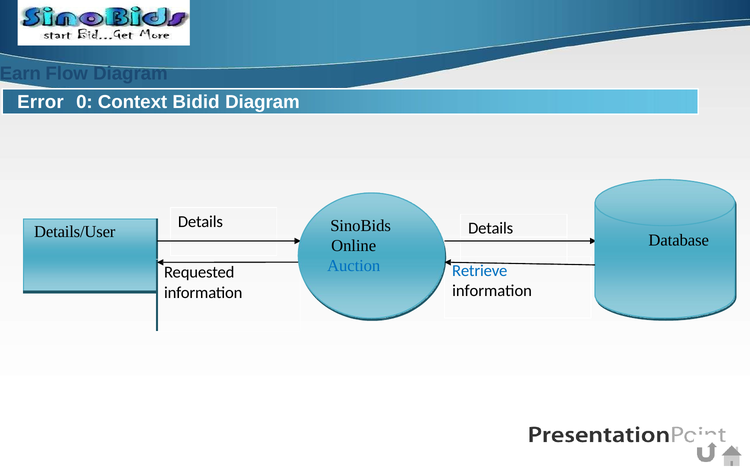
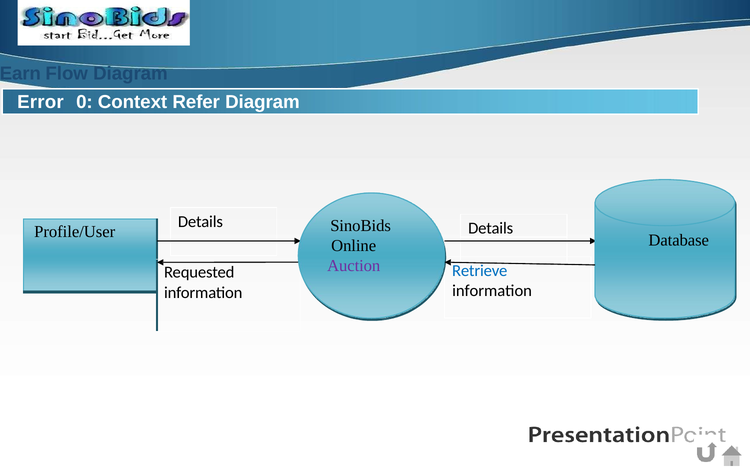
Bidid: Bidid -> Refer
Details/User: Details/User -> Profile/User
Auction colour: blue -> purple
